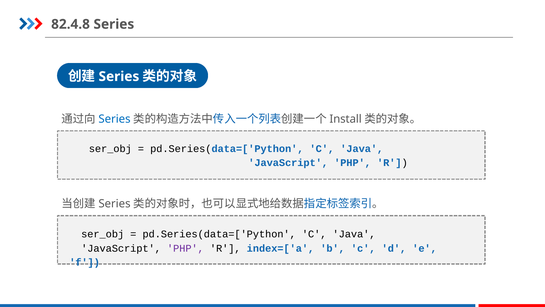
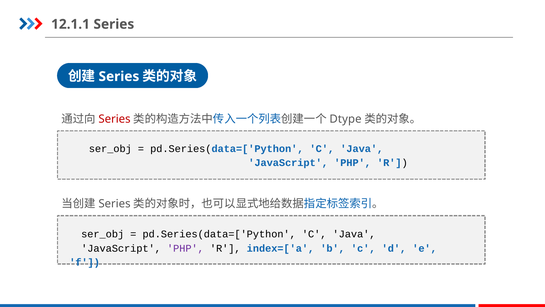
82.4.8: 82.4.8 -> 12.1.1
Series at (115, 119) colour: blue -> red
Install: Install -> Dtype
